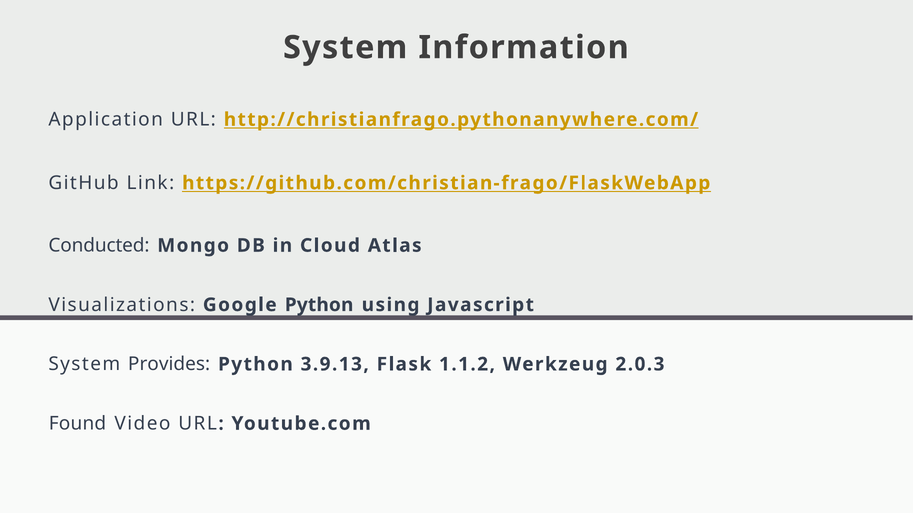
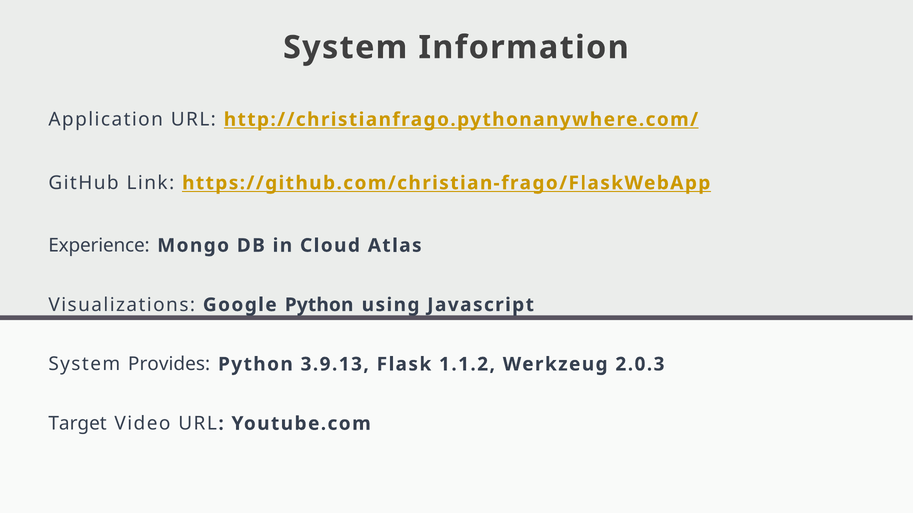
Conducted: Conducted -> Experience
Found: Found -> Target
